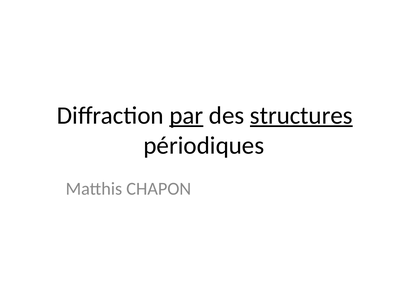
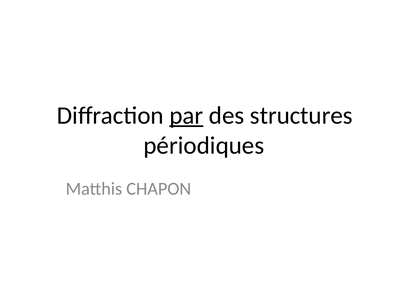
structures underline: present -> none
